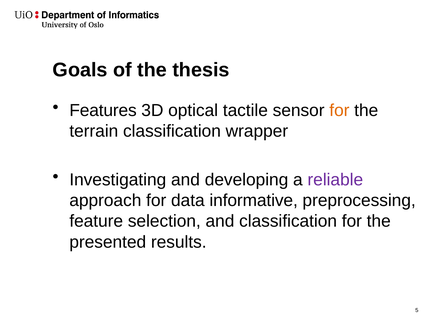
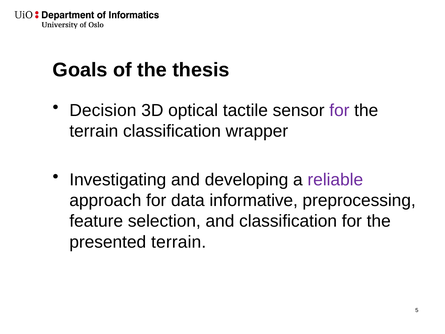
Features: Features -> Decision
for at (339, 110) colour: orange -> purple
presented results: results -> terrain
